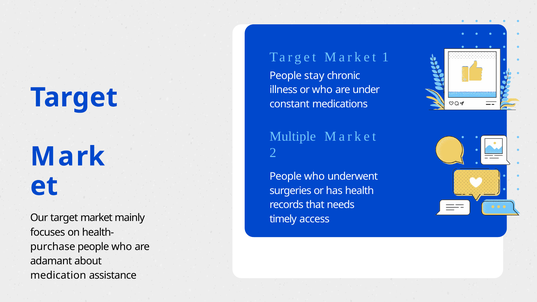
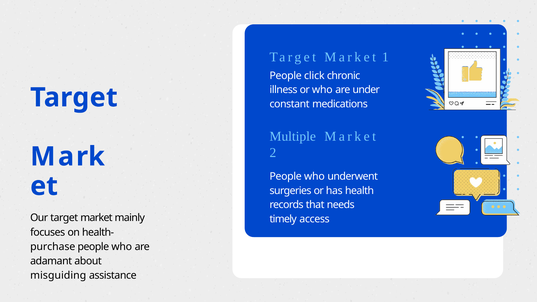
stay: stay -> click
medication: medication -> misguiding
